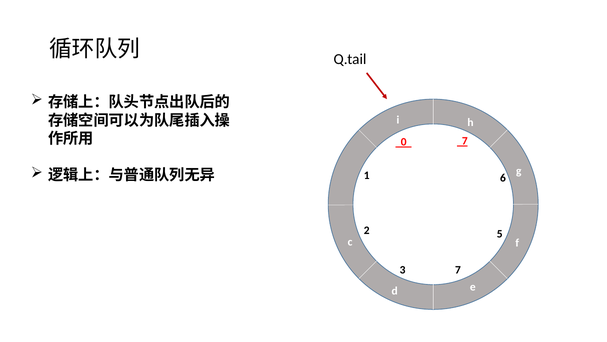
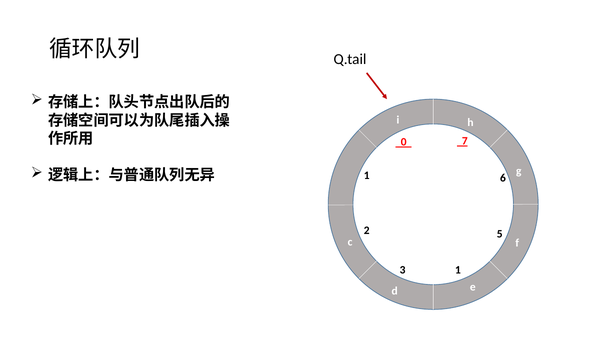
3 7: 7 -> 1
